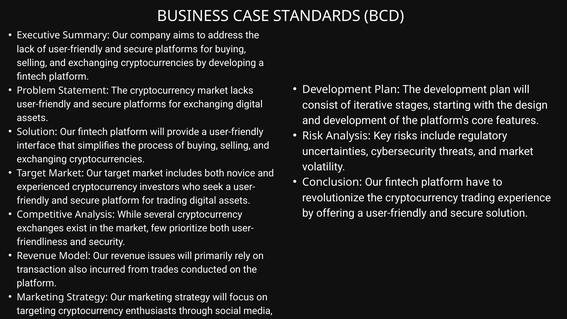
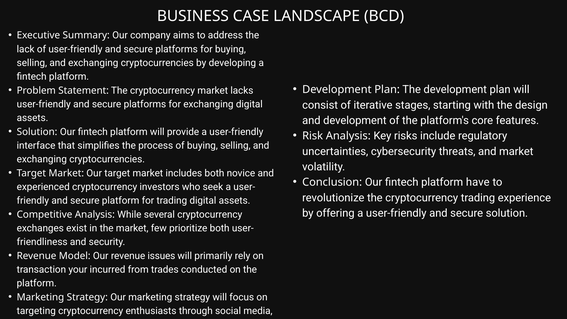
STANDARDS: STANDARDS -> LANDSCAPE
also: also -> your
